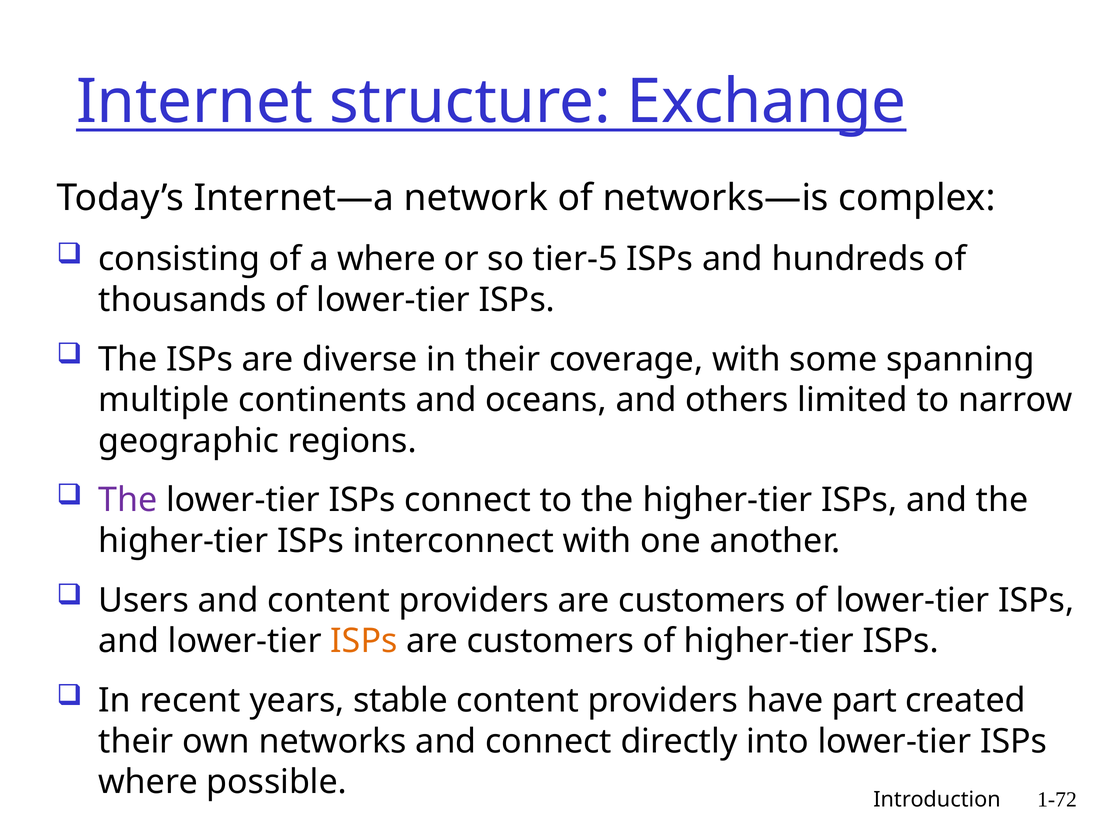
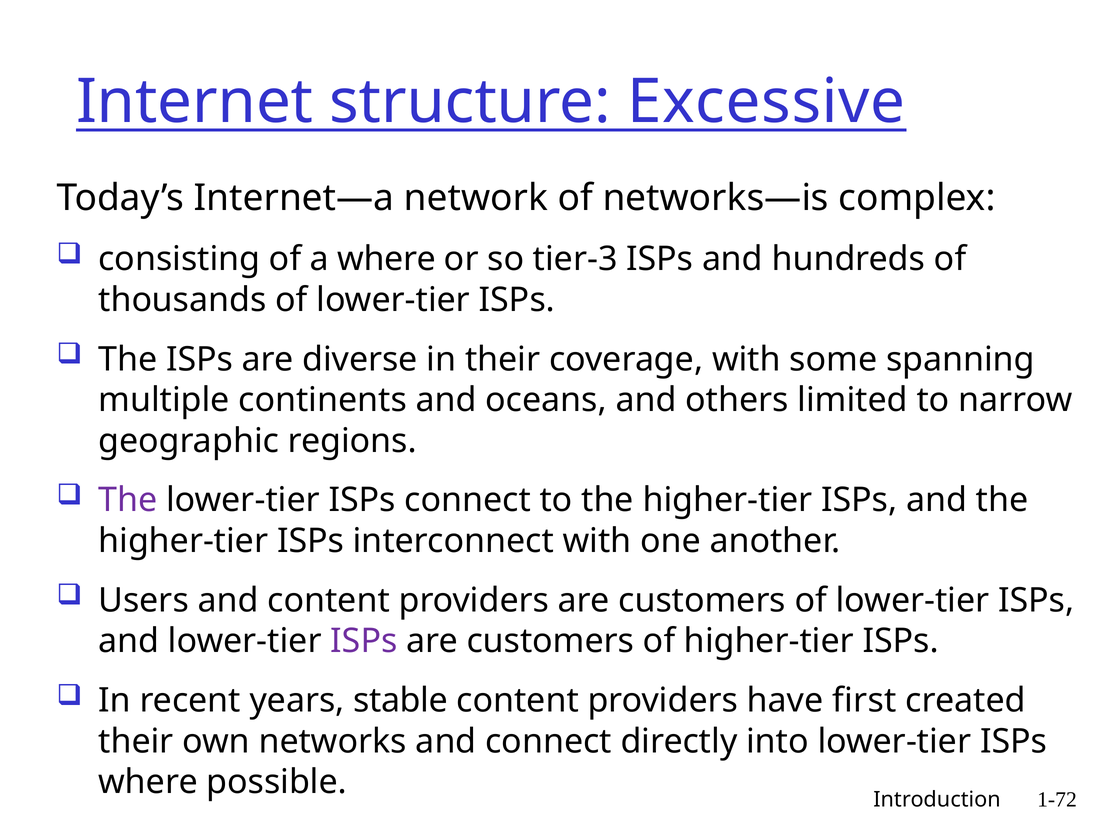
Exchange: Exchange -> Excessive
tier-5: tier-5 -> tier-3
ISPs at (364, 642) colour: orange -> purple
part: part -> first
